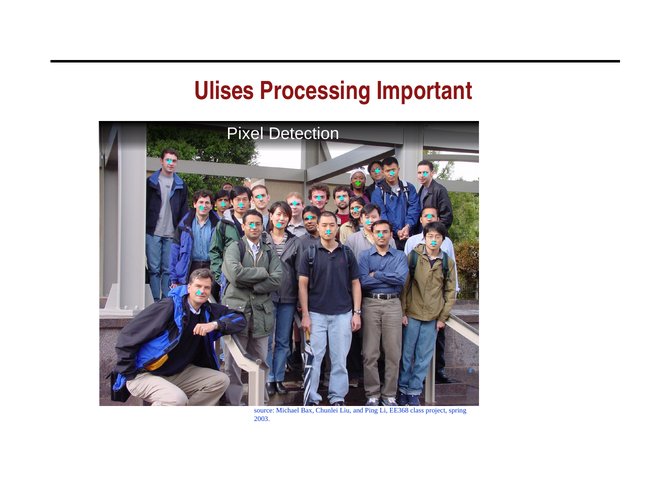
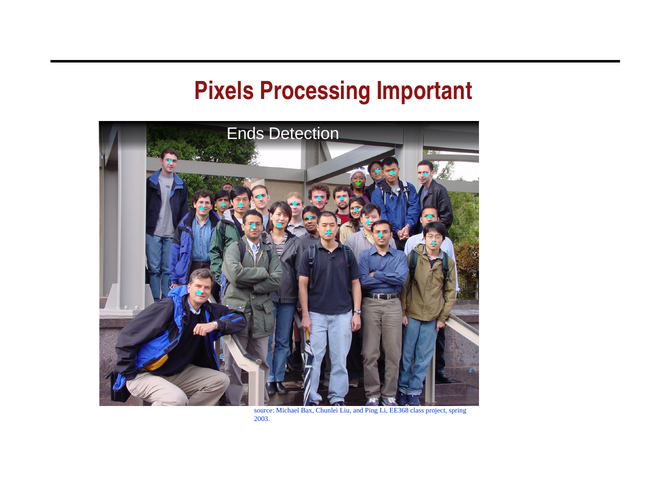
Ulises: Ulises -> Pixels
Pixel: Pixel -> Ends
